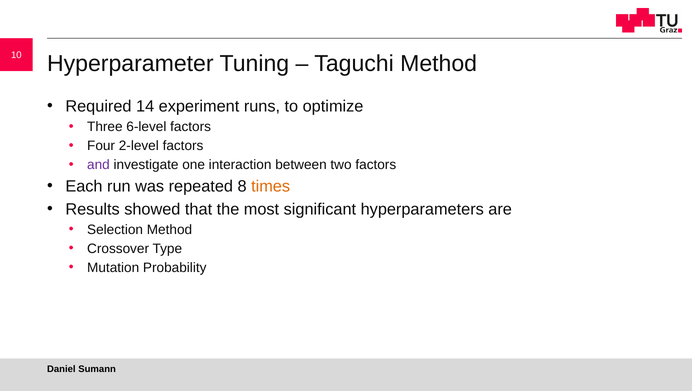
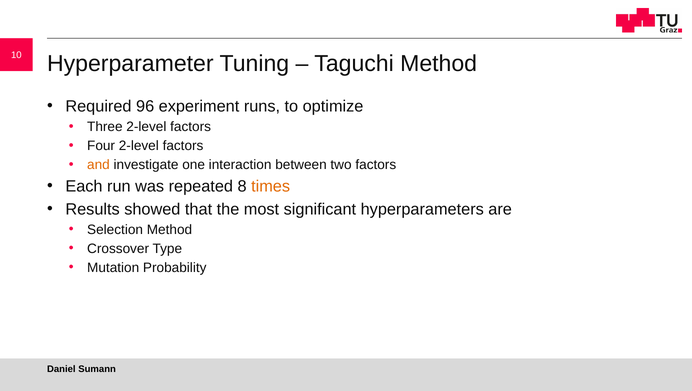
14: 14 -> 96
Three 6-level: 6-level -> 2-level
and colour: purple -> orange
